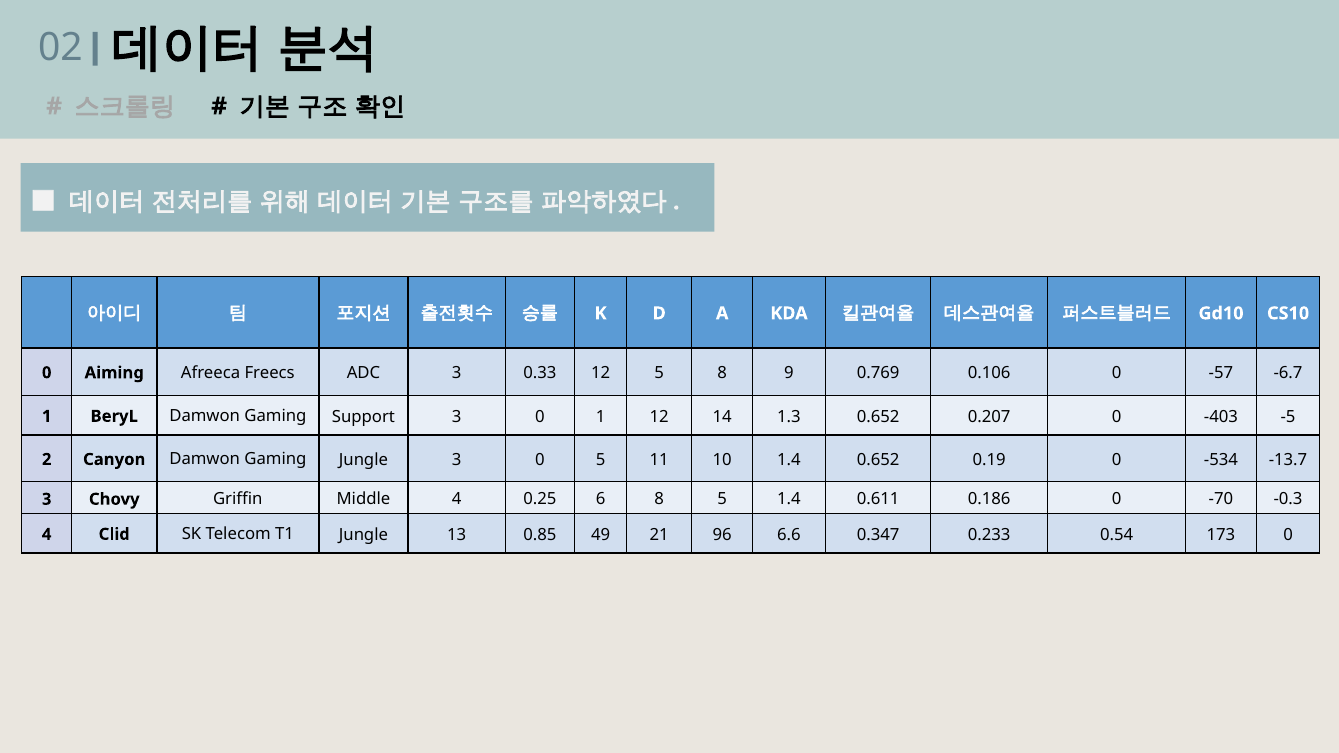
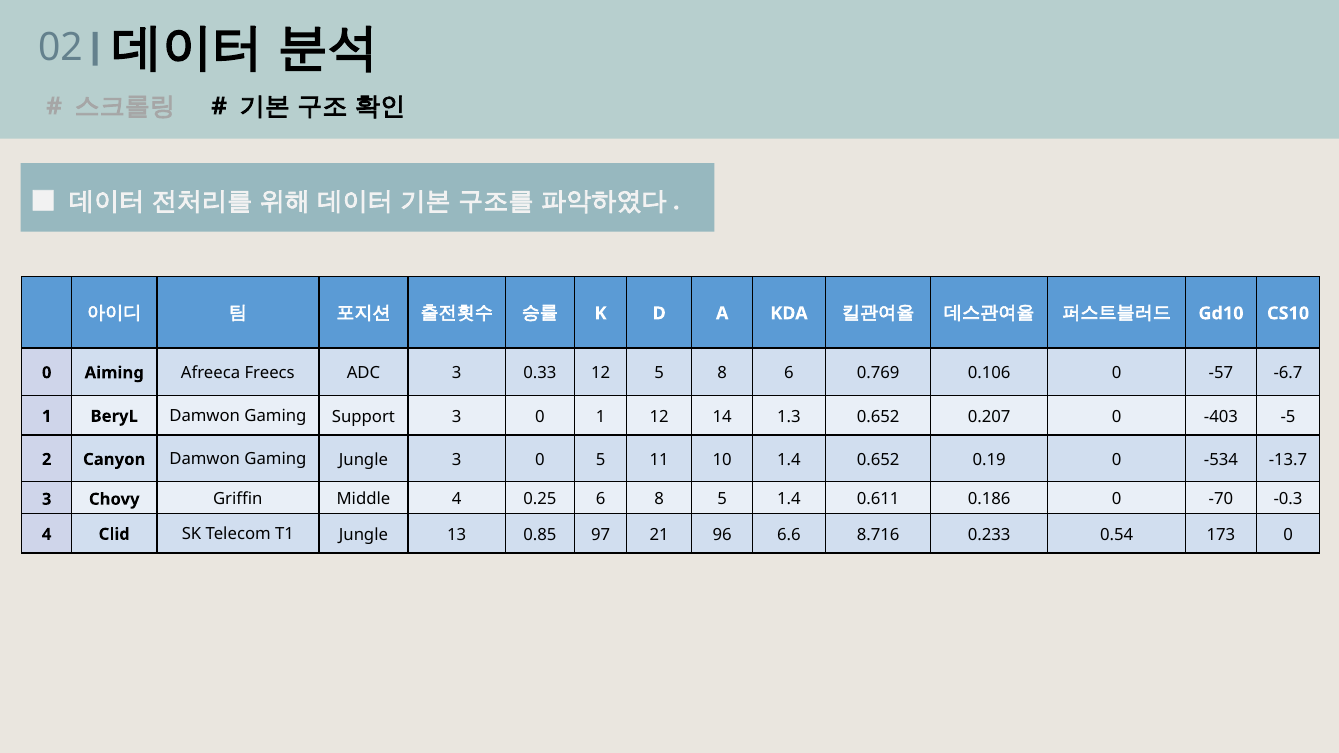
8 9: 9 -> 6
49: 49 -> 97
0.347: 0.347 -> 8.716
